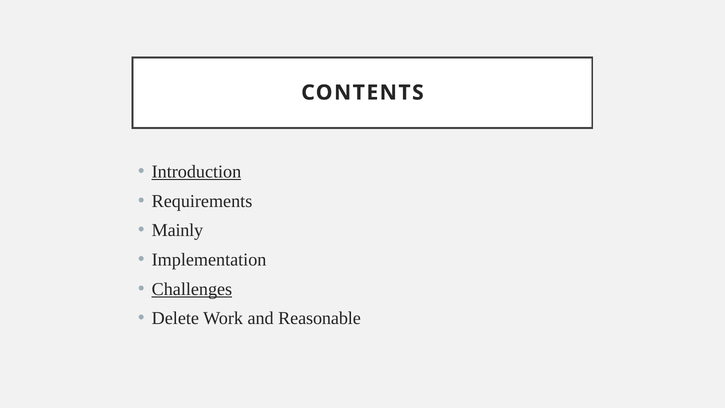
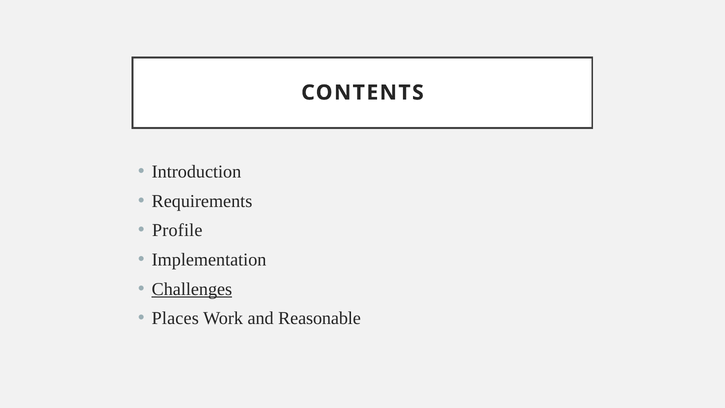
Introduction underline: present -> none
Mainly: Mainly -> Profile
Delete: Delete -> Places
